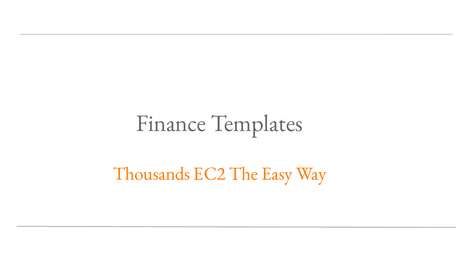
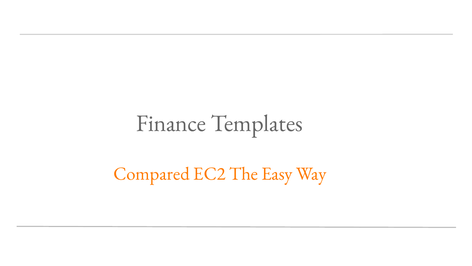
Thousands: Thousands -> Compared
